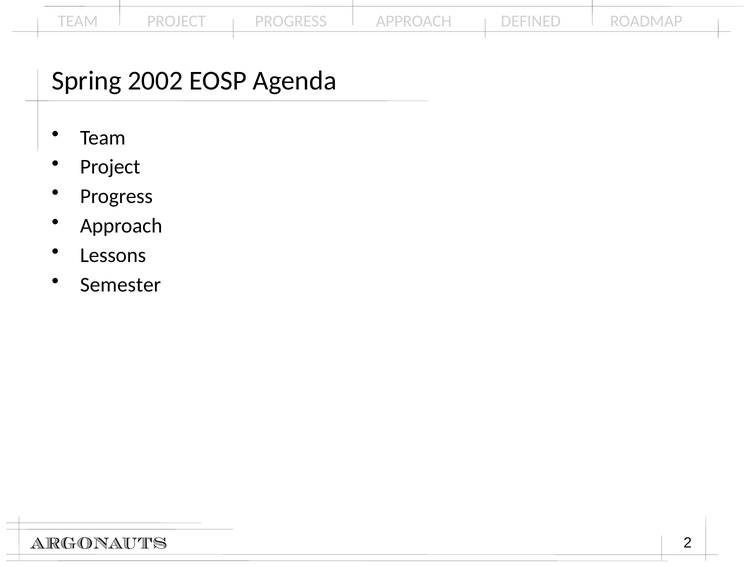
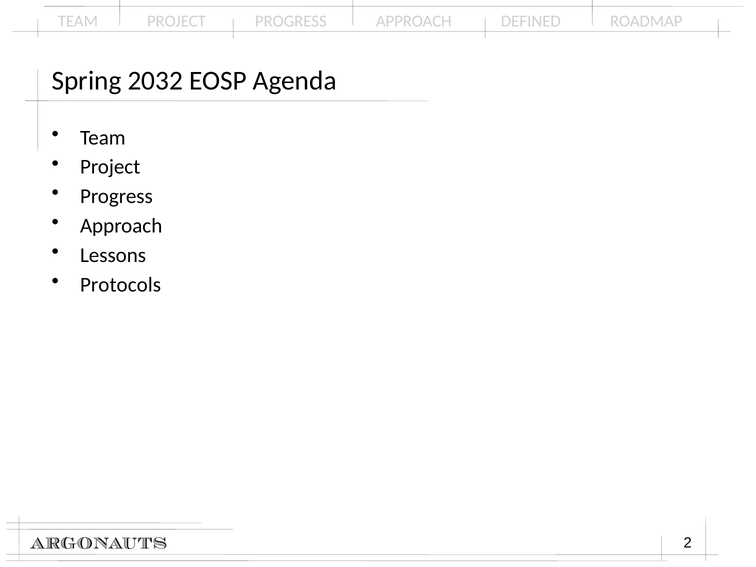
2002: 2002 -> 2032
Semester: Semester -> Protocols
